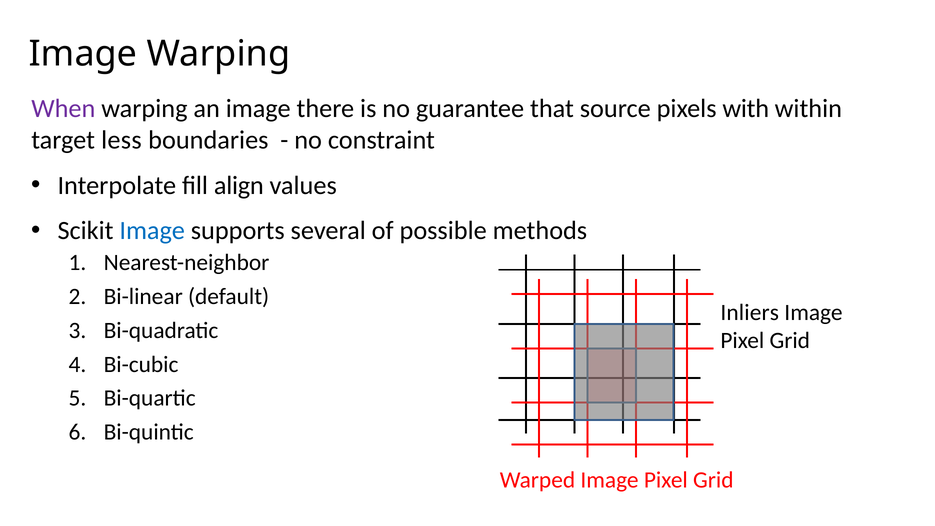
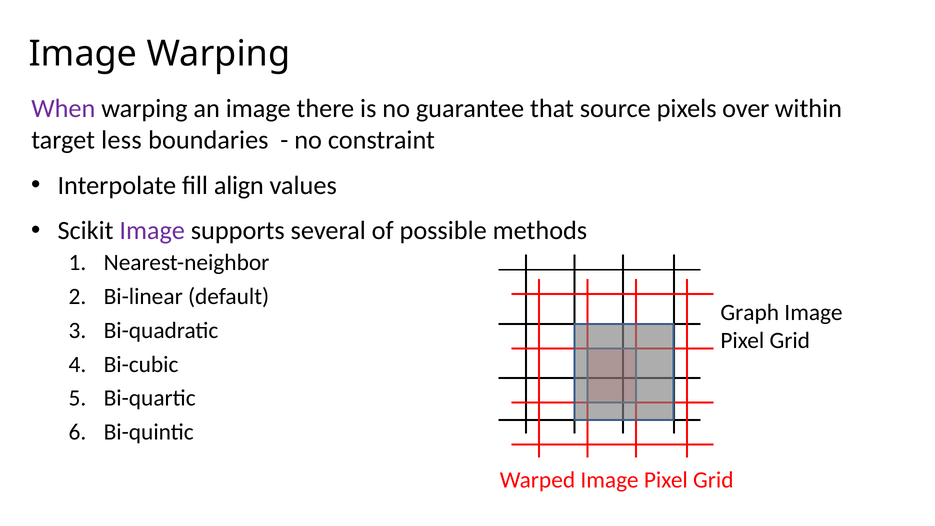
with: with -> over
Image at (152, 231) colour: blue -> purple
Inliers: Inliers -> Graph
